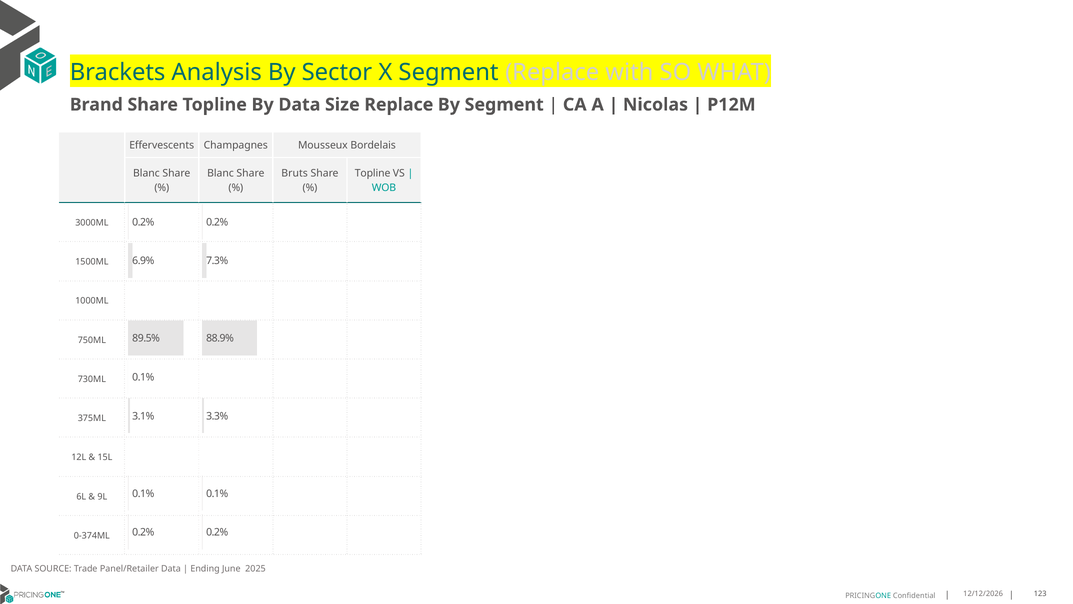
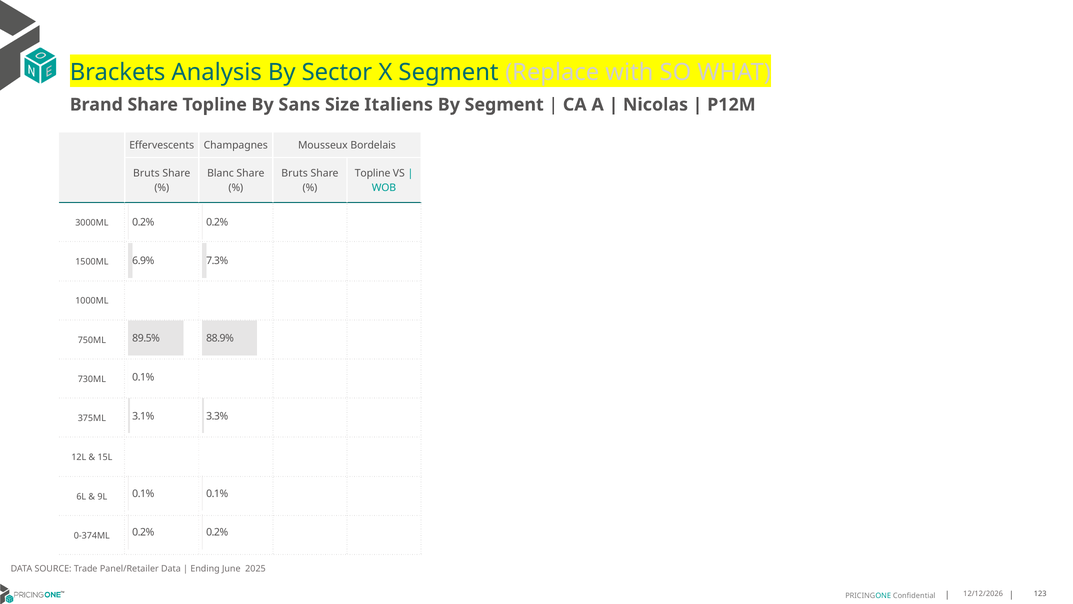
By Data: Data -> Sans
Size Replace: Replace -> Italiens
Blanc at (146, 173): Blanc -> Bruts
